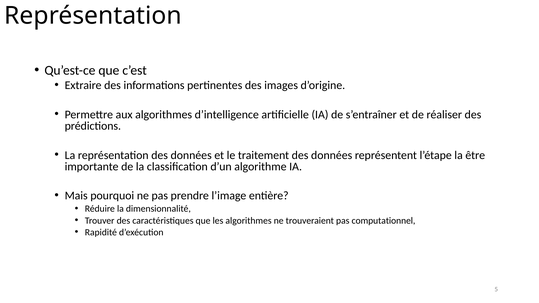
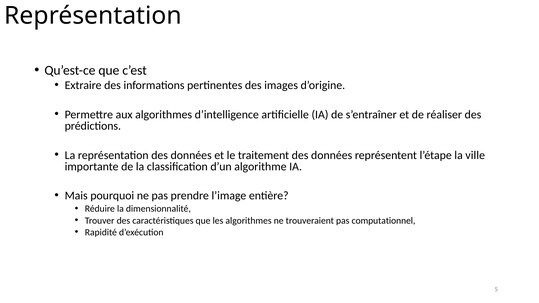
être: être -> ville
